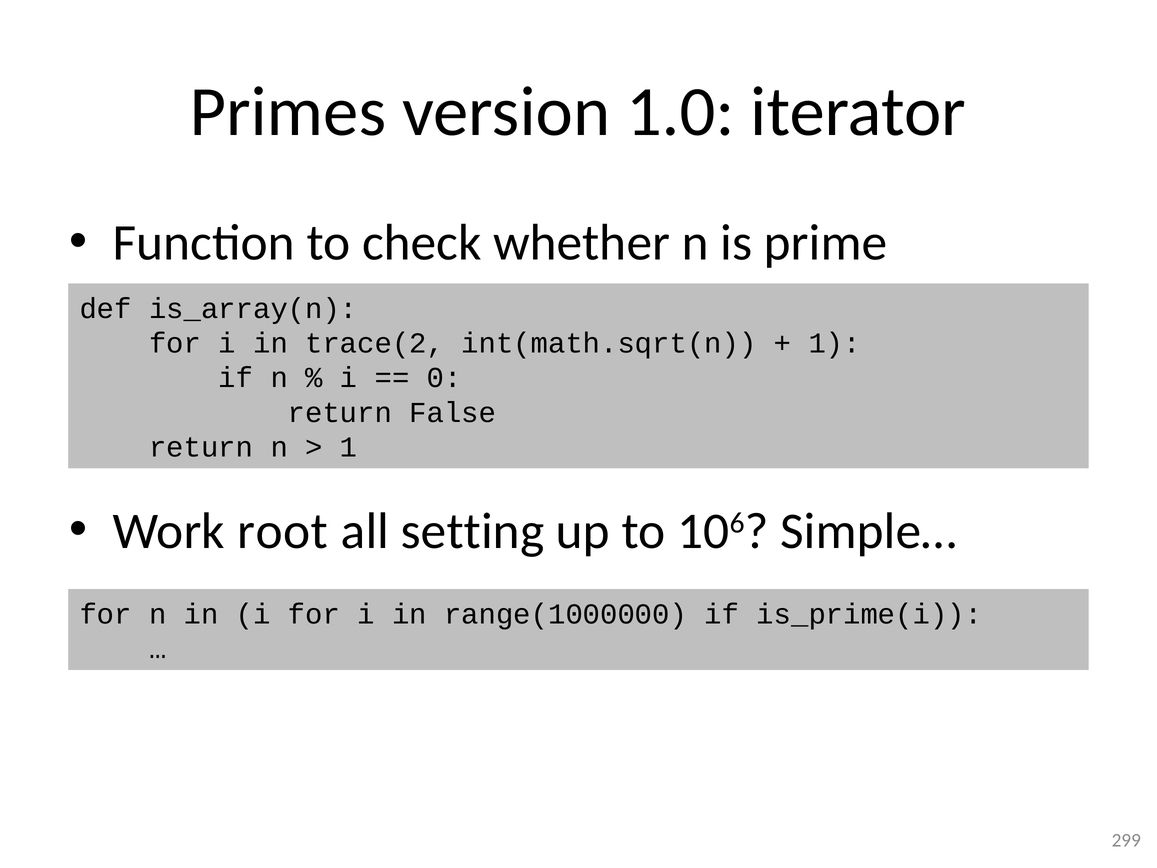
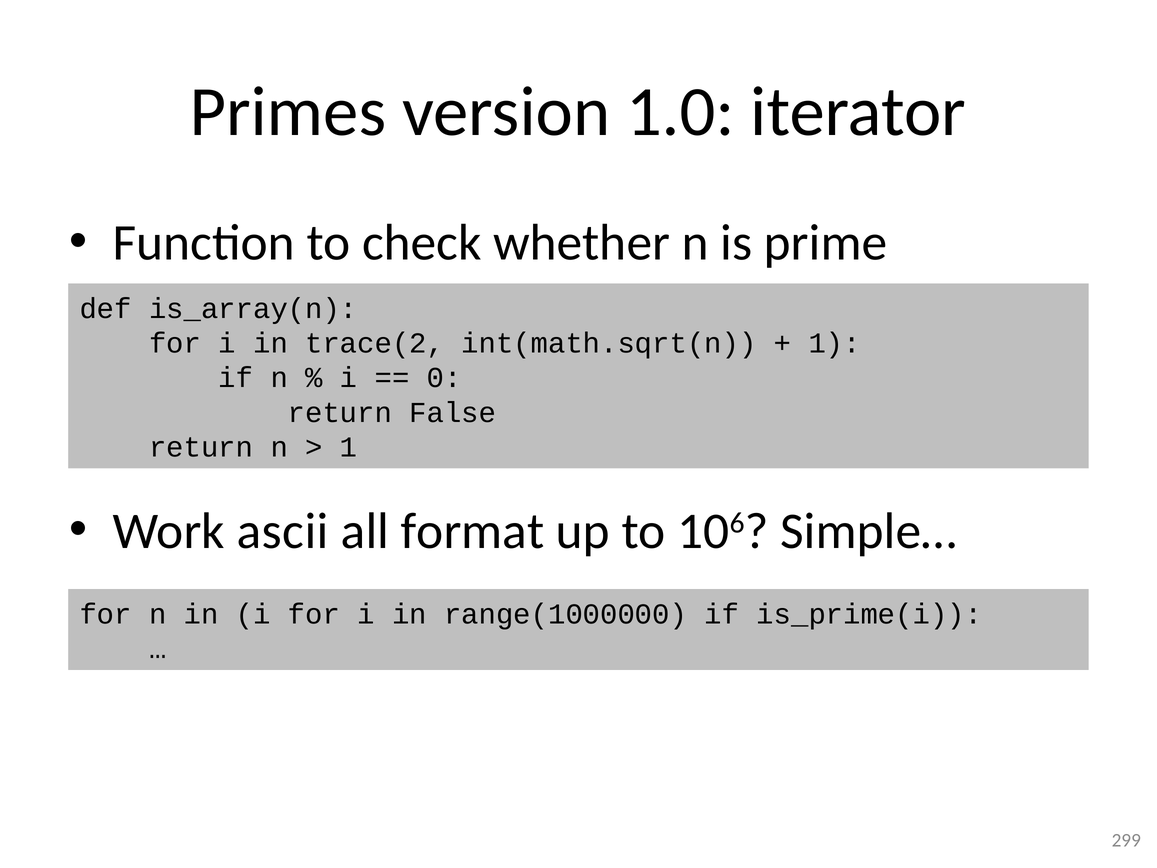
root: root -> ascii
setting: setting -> format
